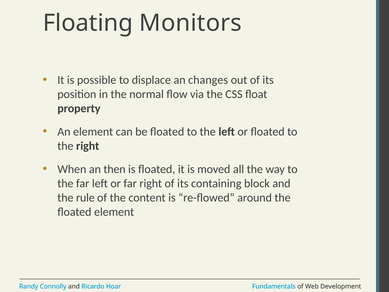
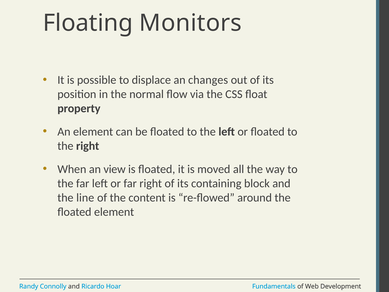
then: then -> view
rule: rule -> line
